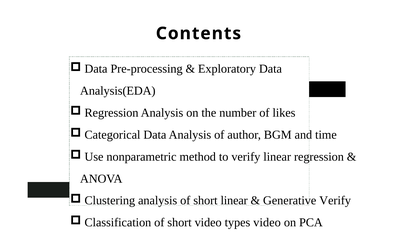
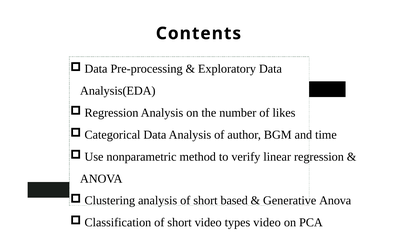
short linear: linear -> based
Generative Verify: Verify -> Anova
